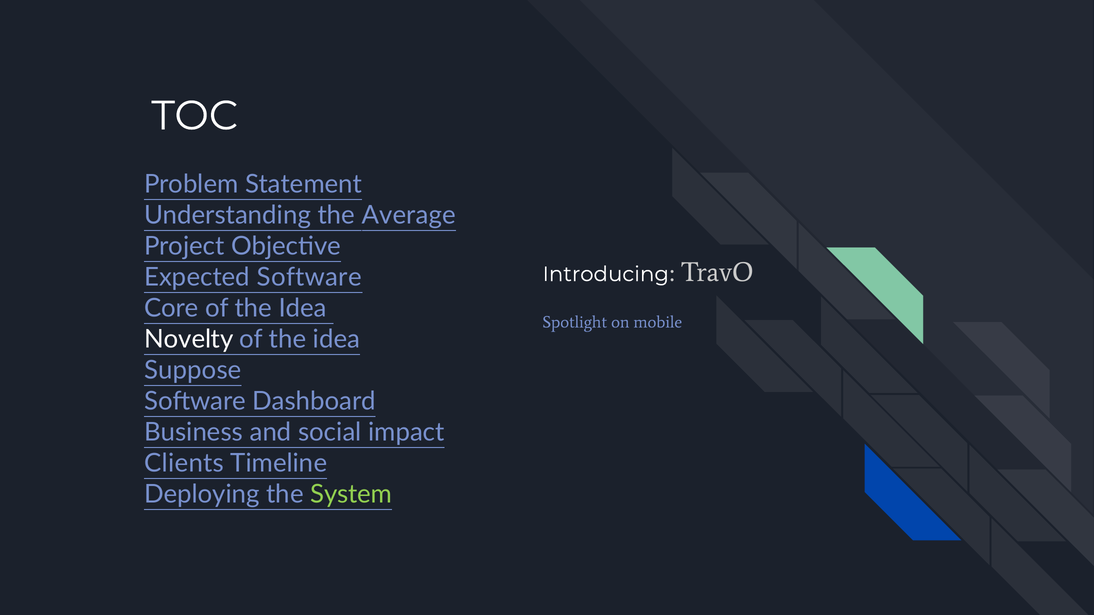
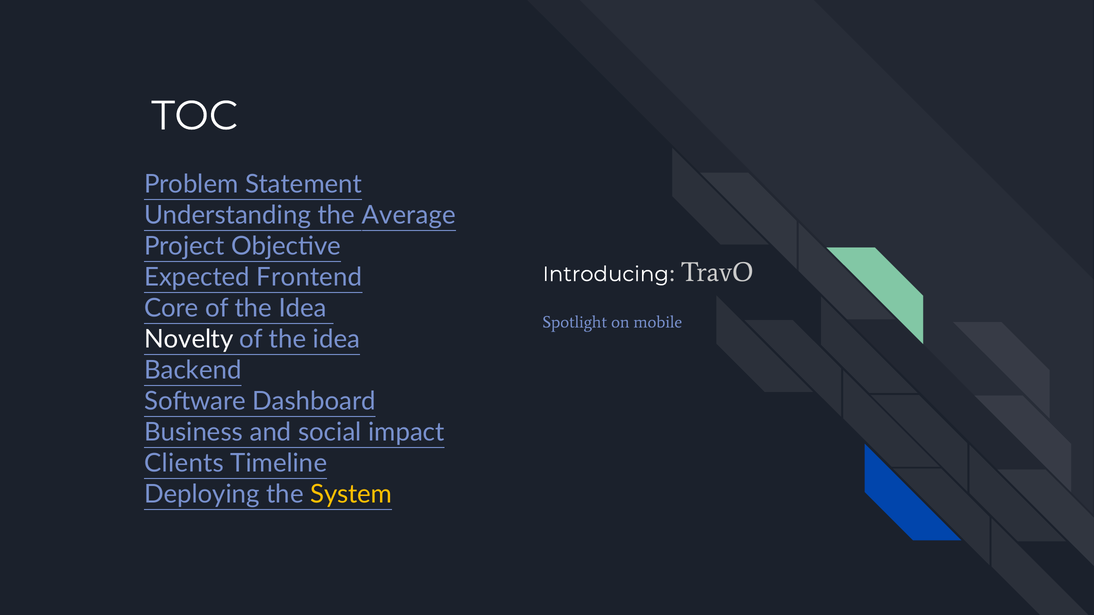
Expected Software: Software -> Frontend
Suppose: Suppose -> Backend
System colour: light green -> yellow
